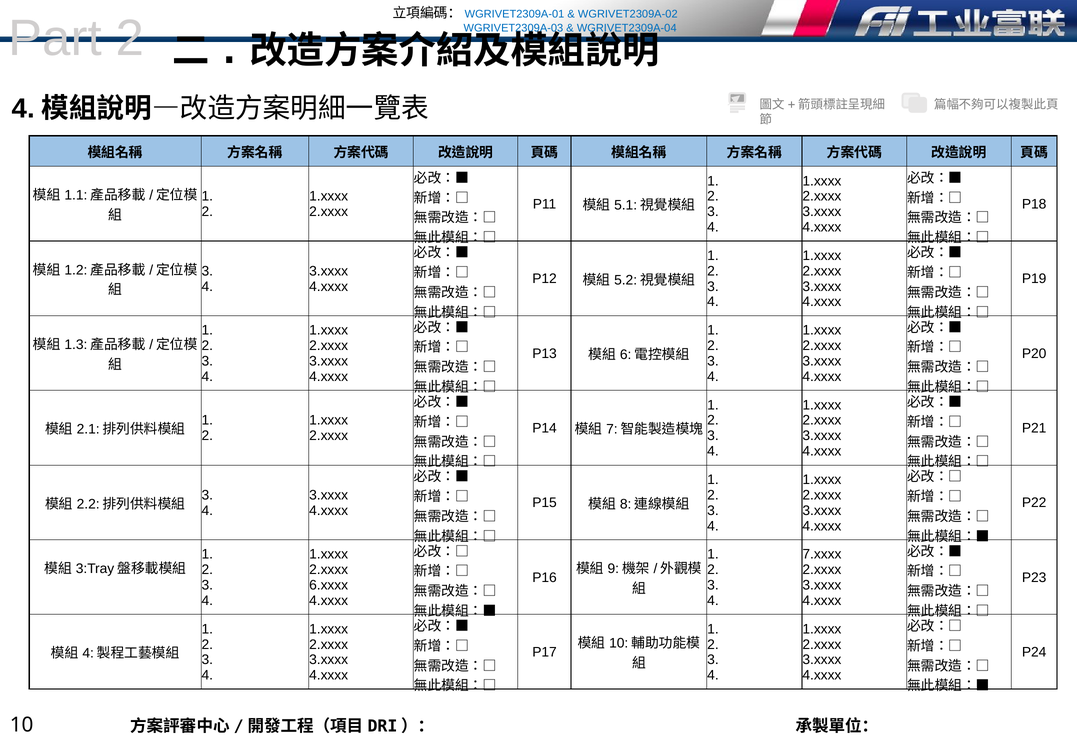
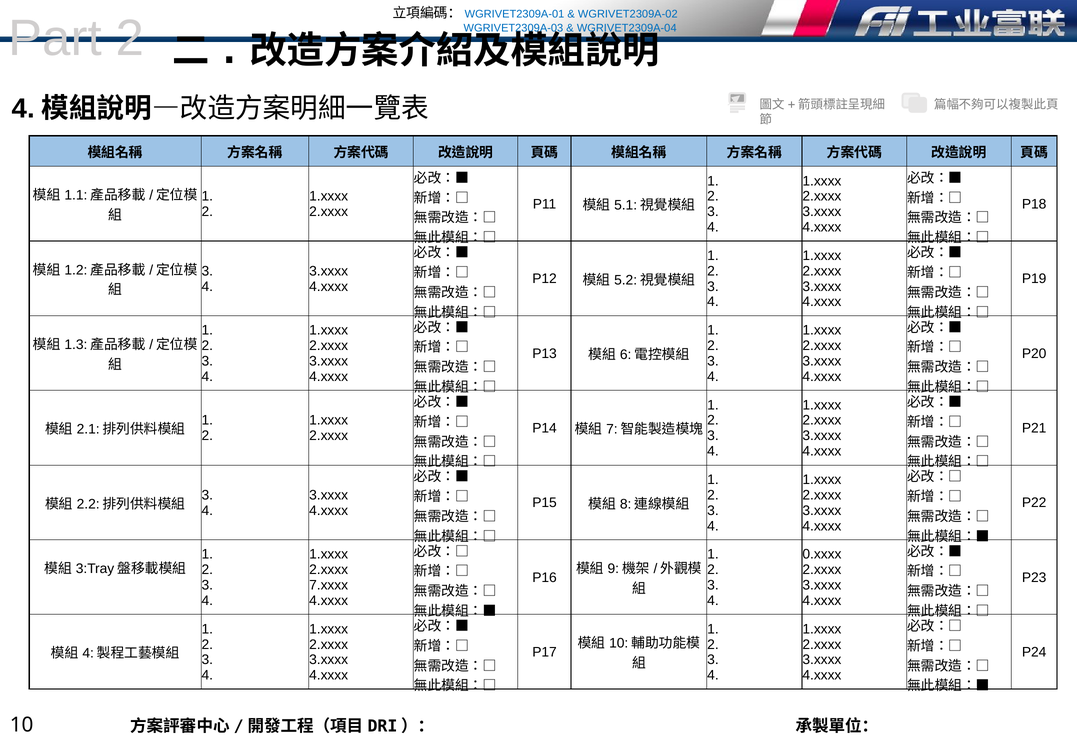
7.xxxx: 7.xxxx -> 0.xxxx
6.xxxx: 6.xxxx -> 7.xxxx
